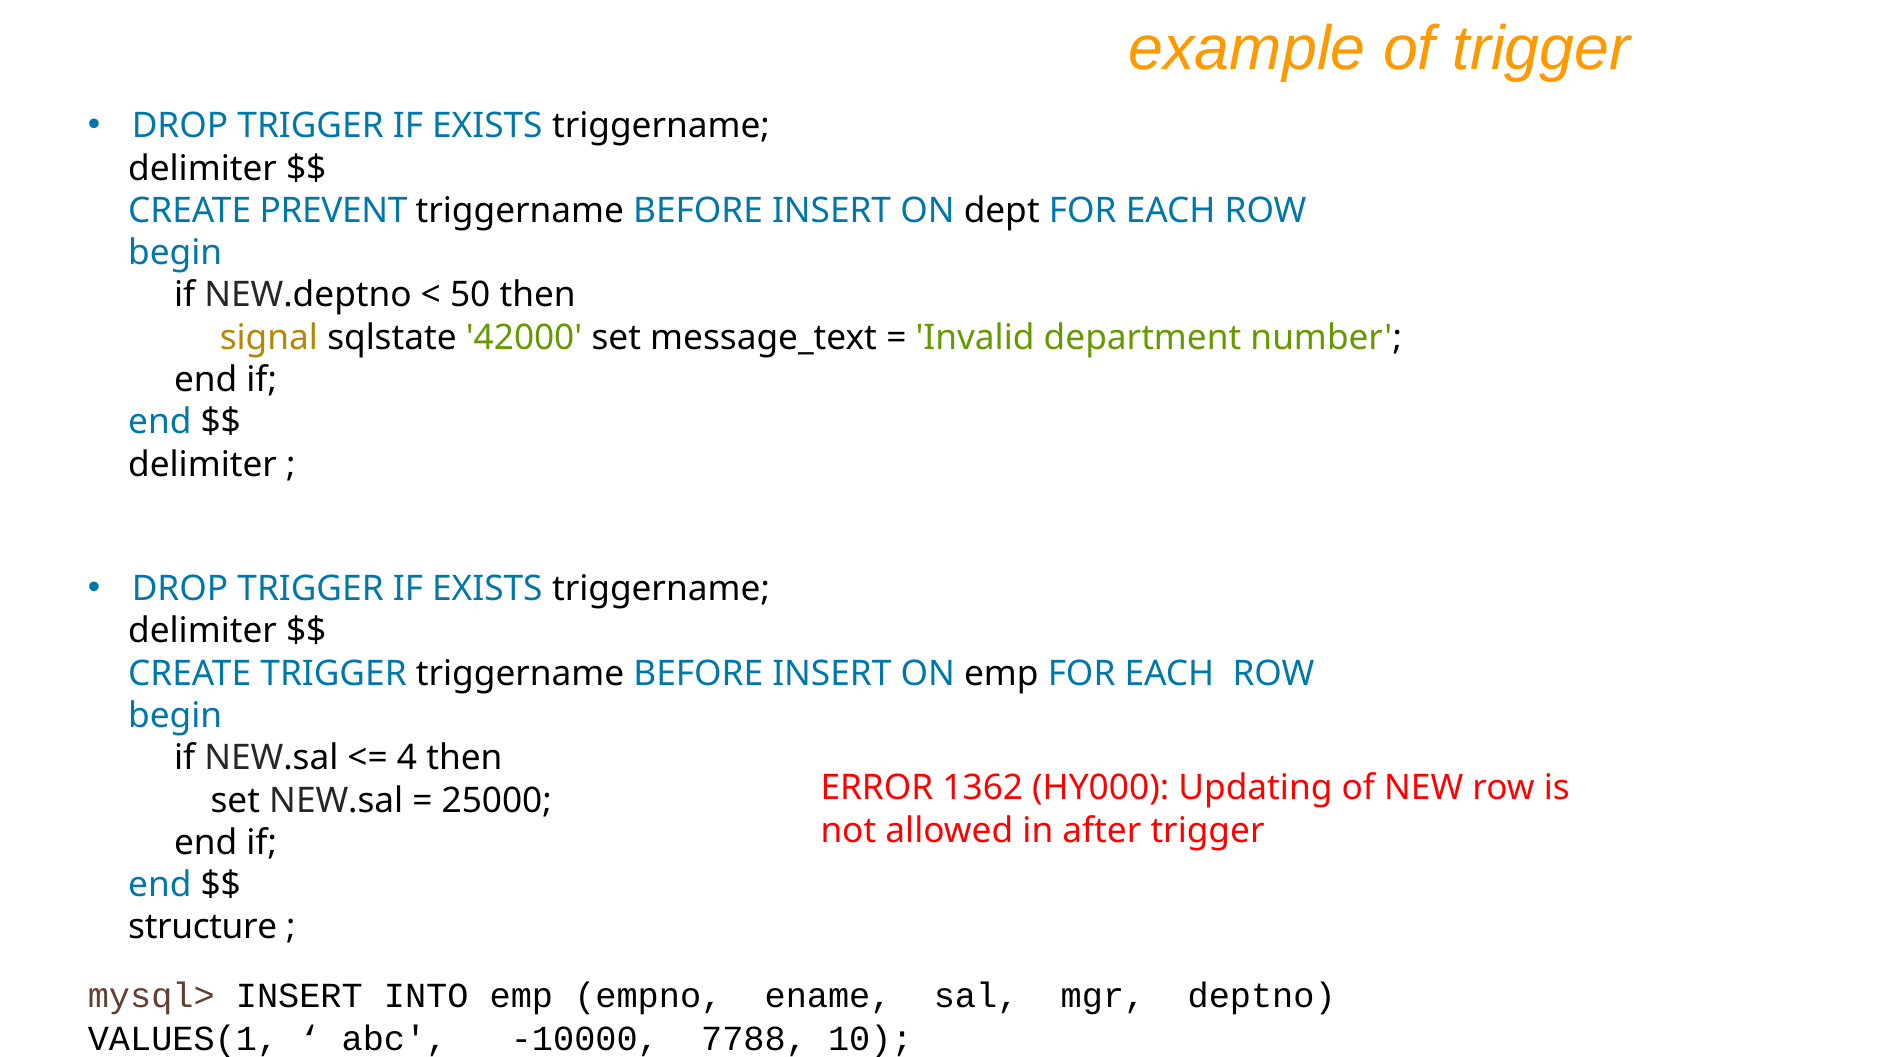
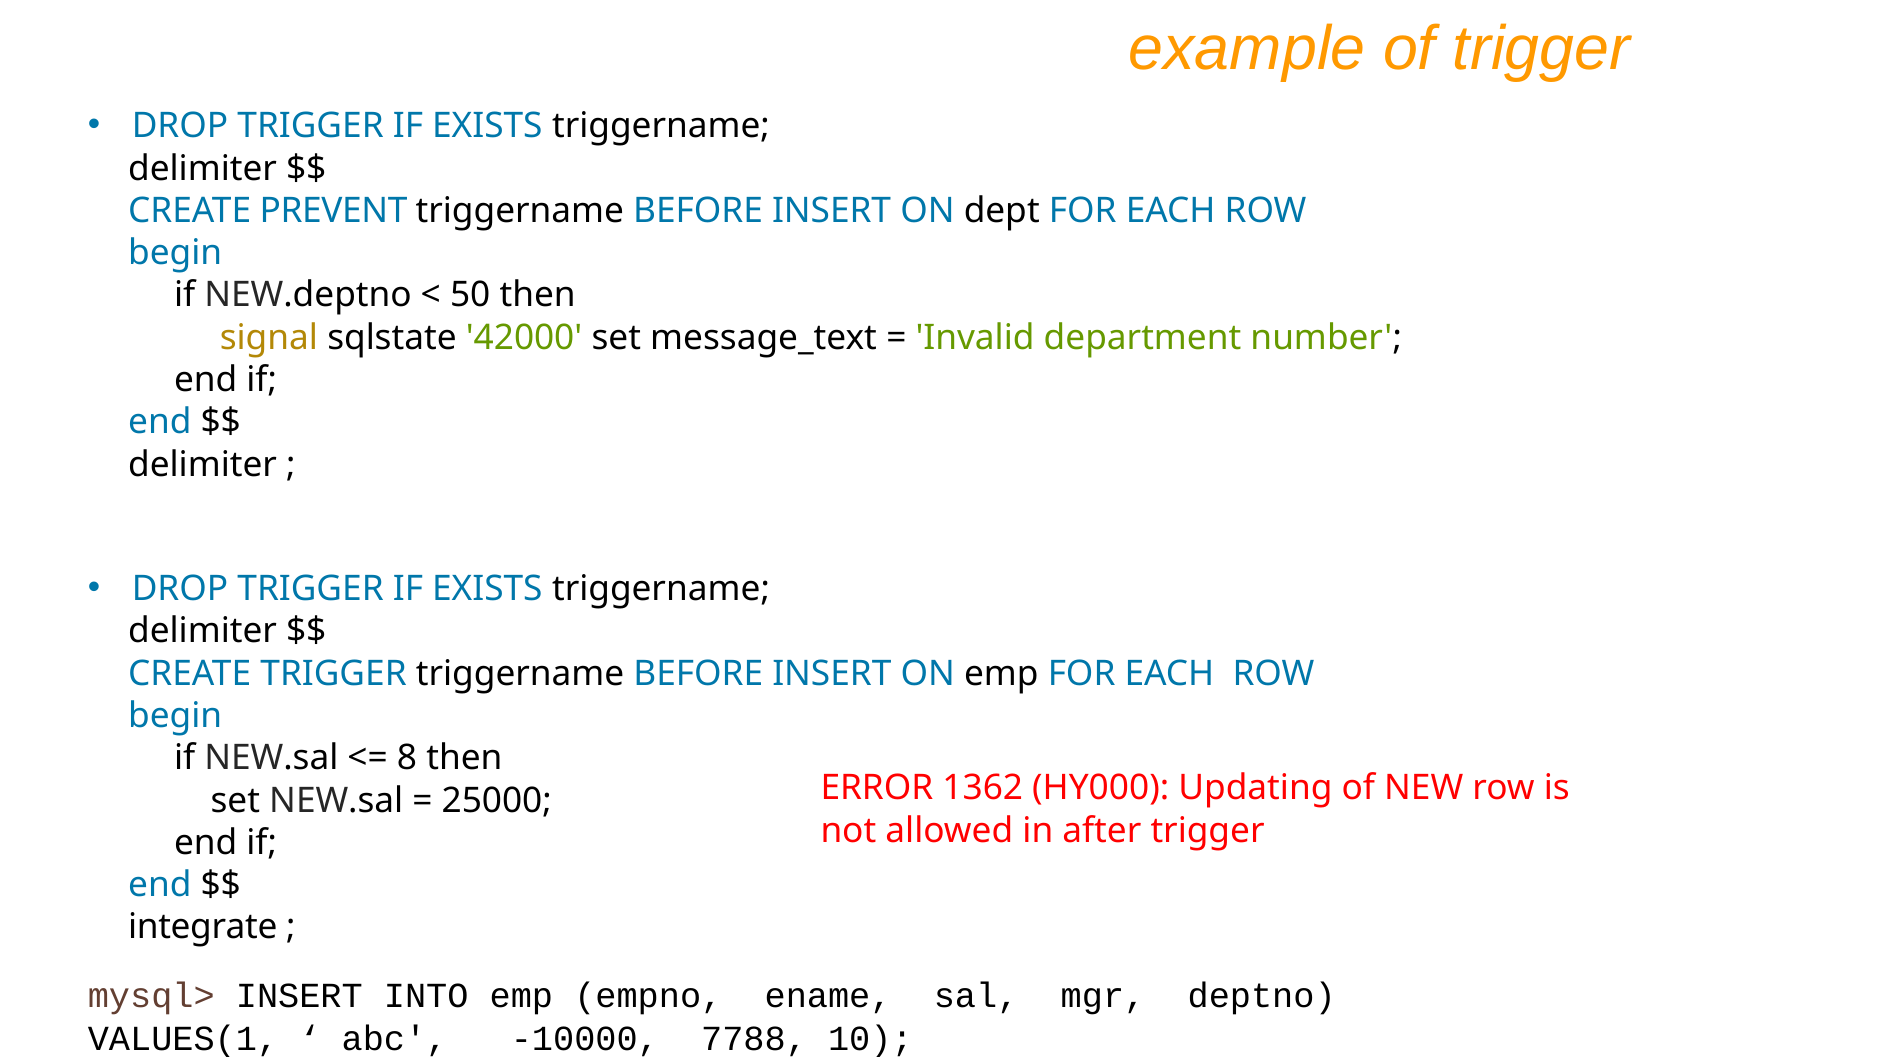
4: 4 -> 8
structure: structure -> integrate
